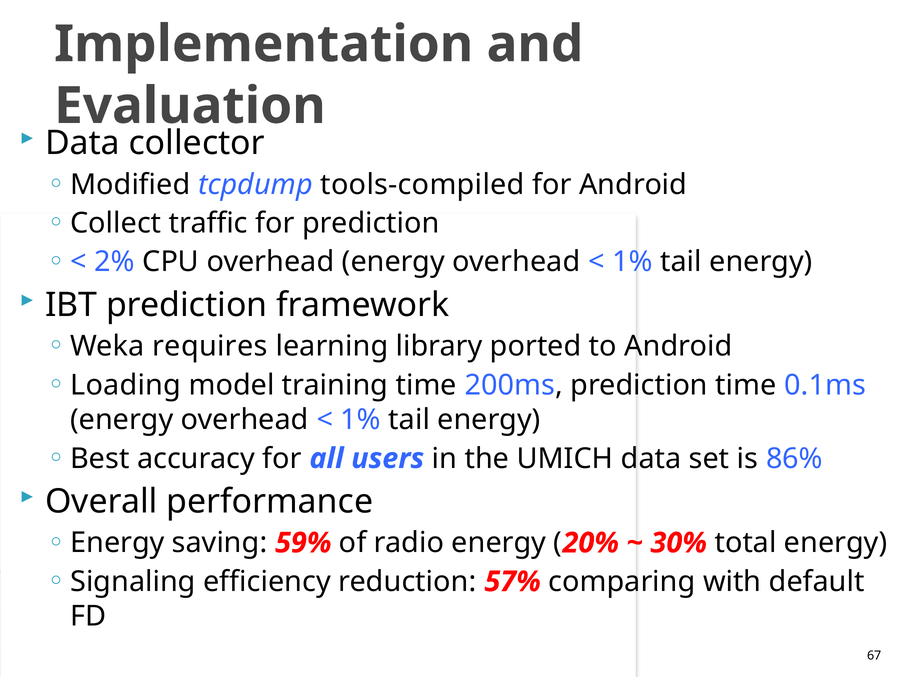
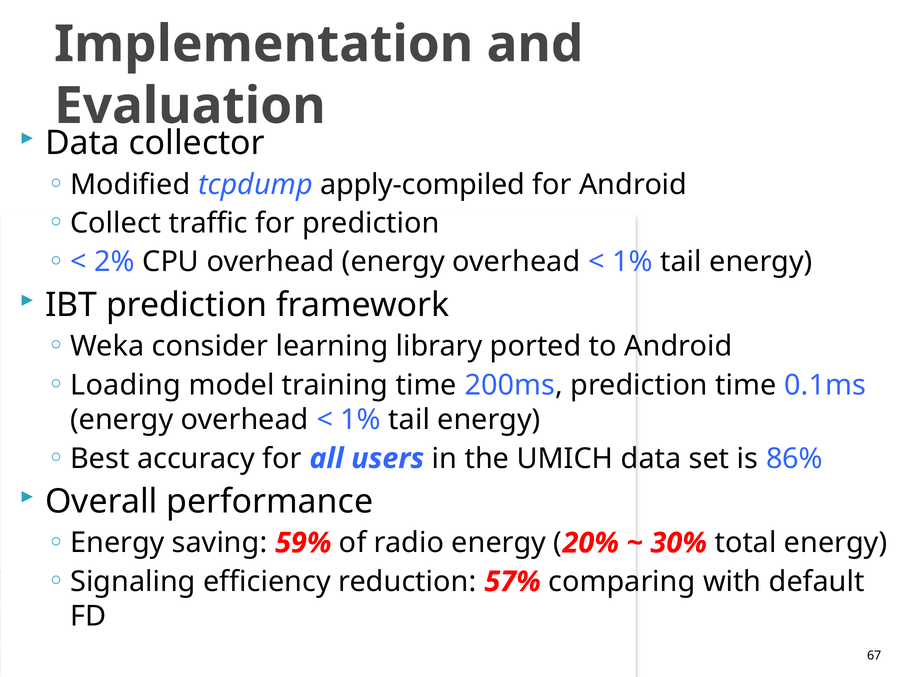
tools-compiled: tools-compiled -> apply-compiled
requires: requires -> consider
